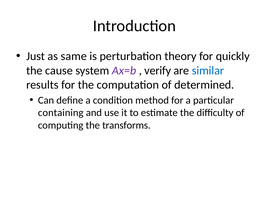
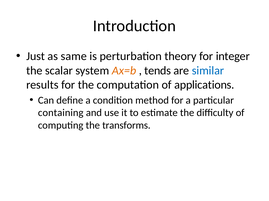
quickly: quickly -> integer
cause: cause -> scalar
Ax=b colour: purple -> orange
verify: verify -> tends
determined: determined -> applications
